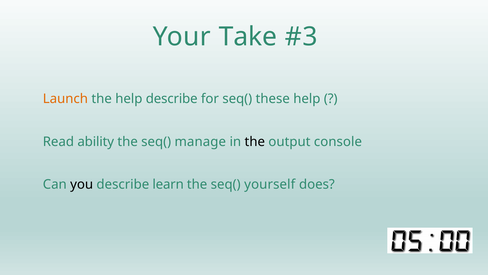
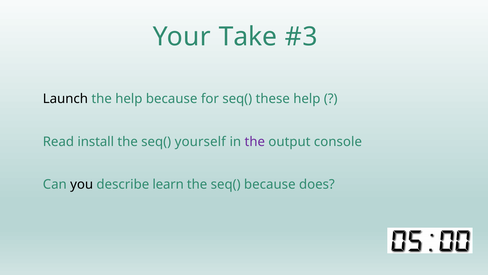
Launch colour: orange -> black
help describe: describe -> because
ability: ability -> install
manage: manage -> yourself
the at (255, 141) colour: black -> purple
seq( yourself: yourself -> because
